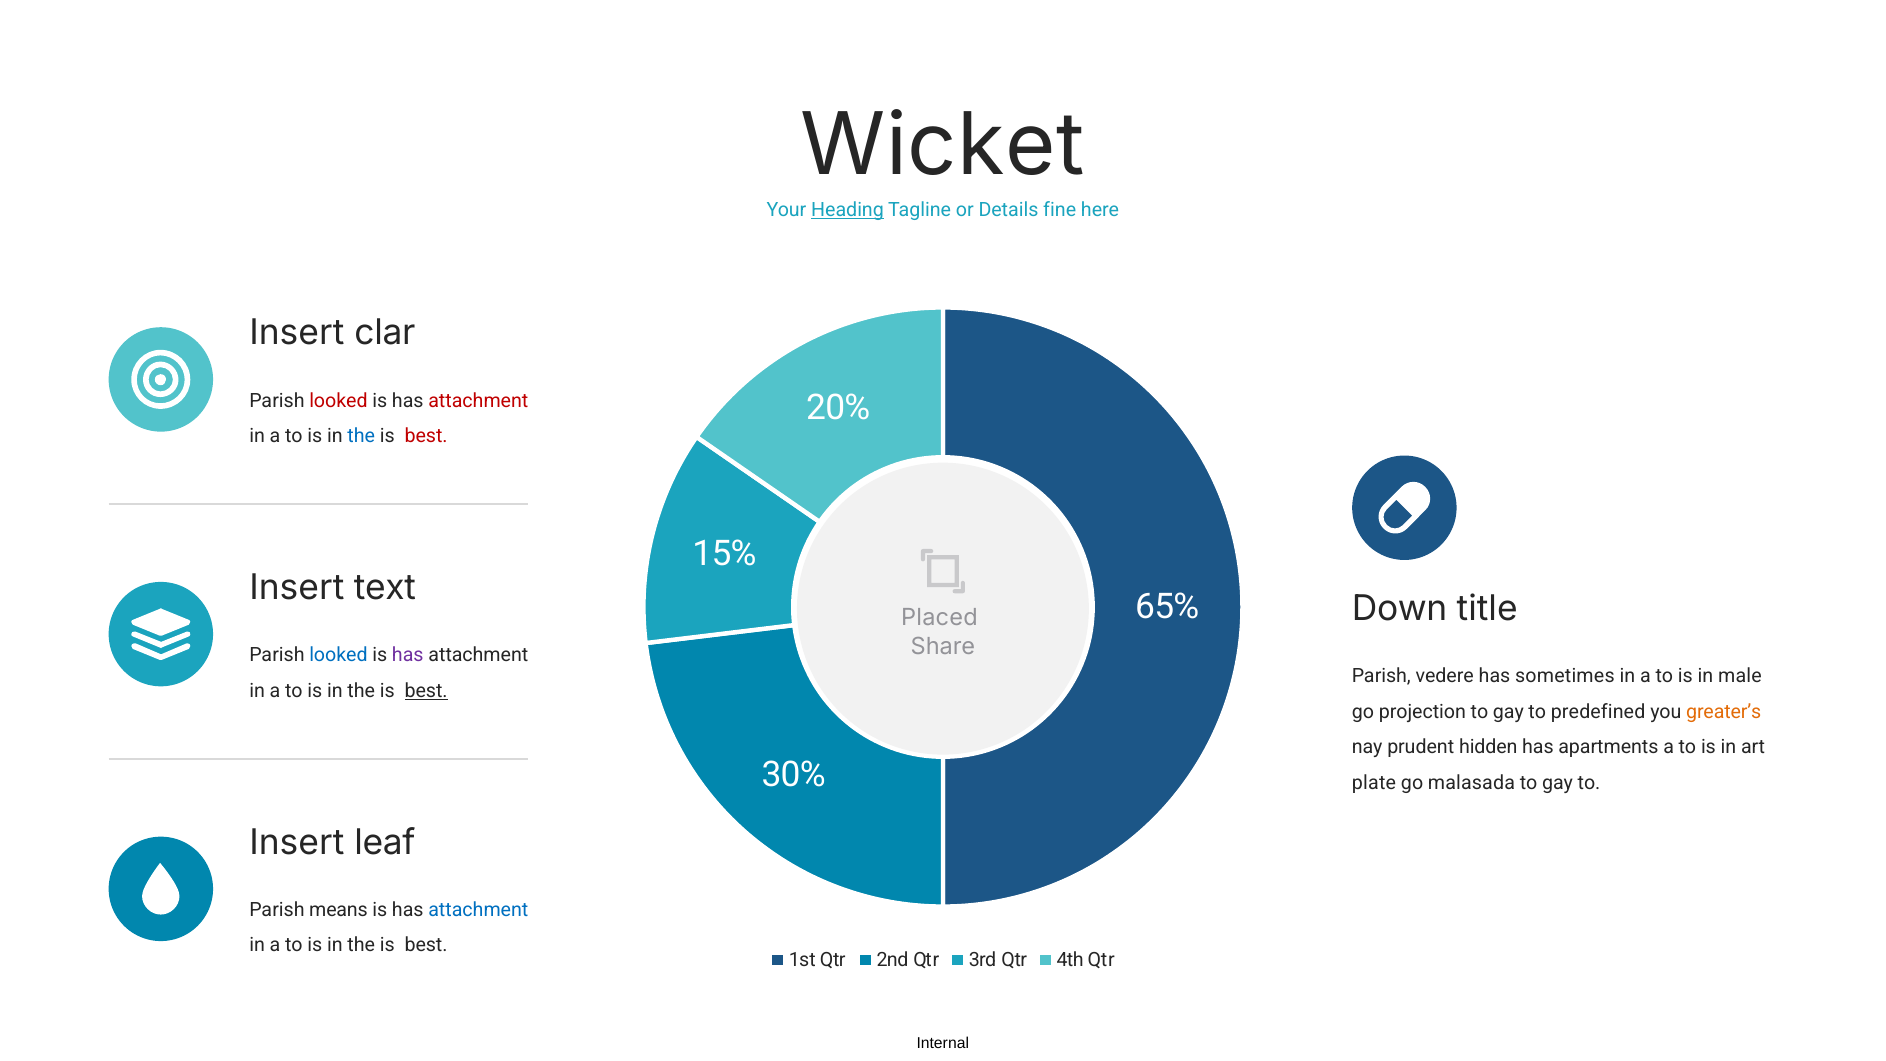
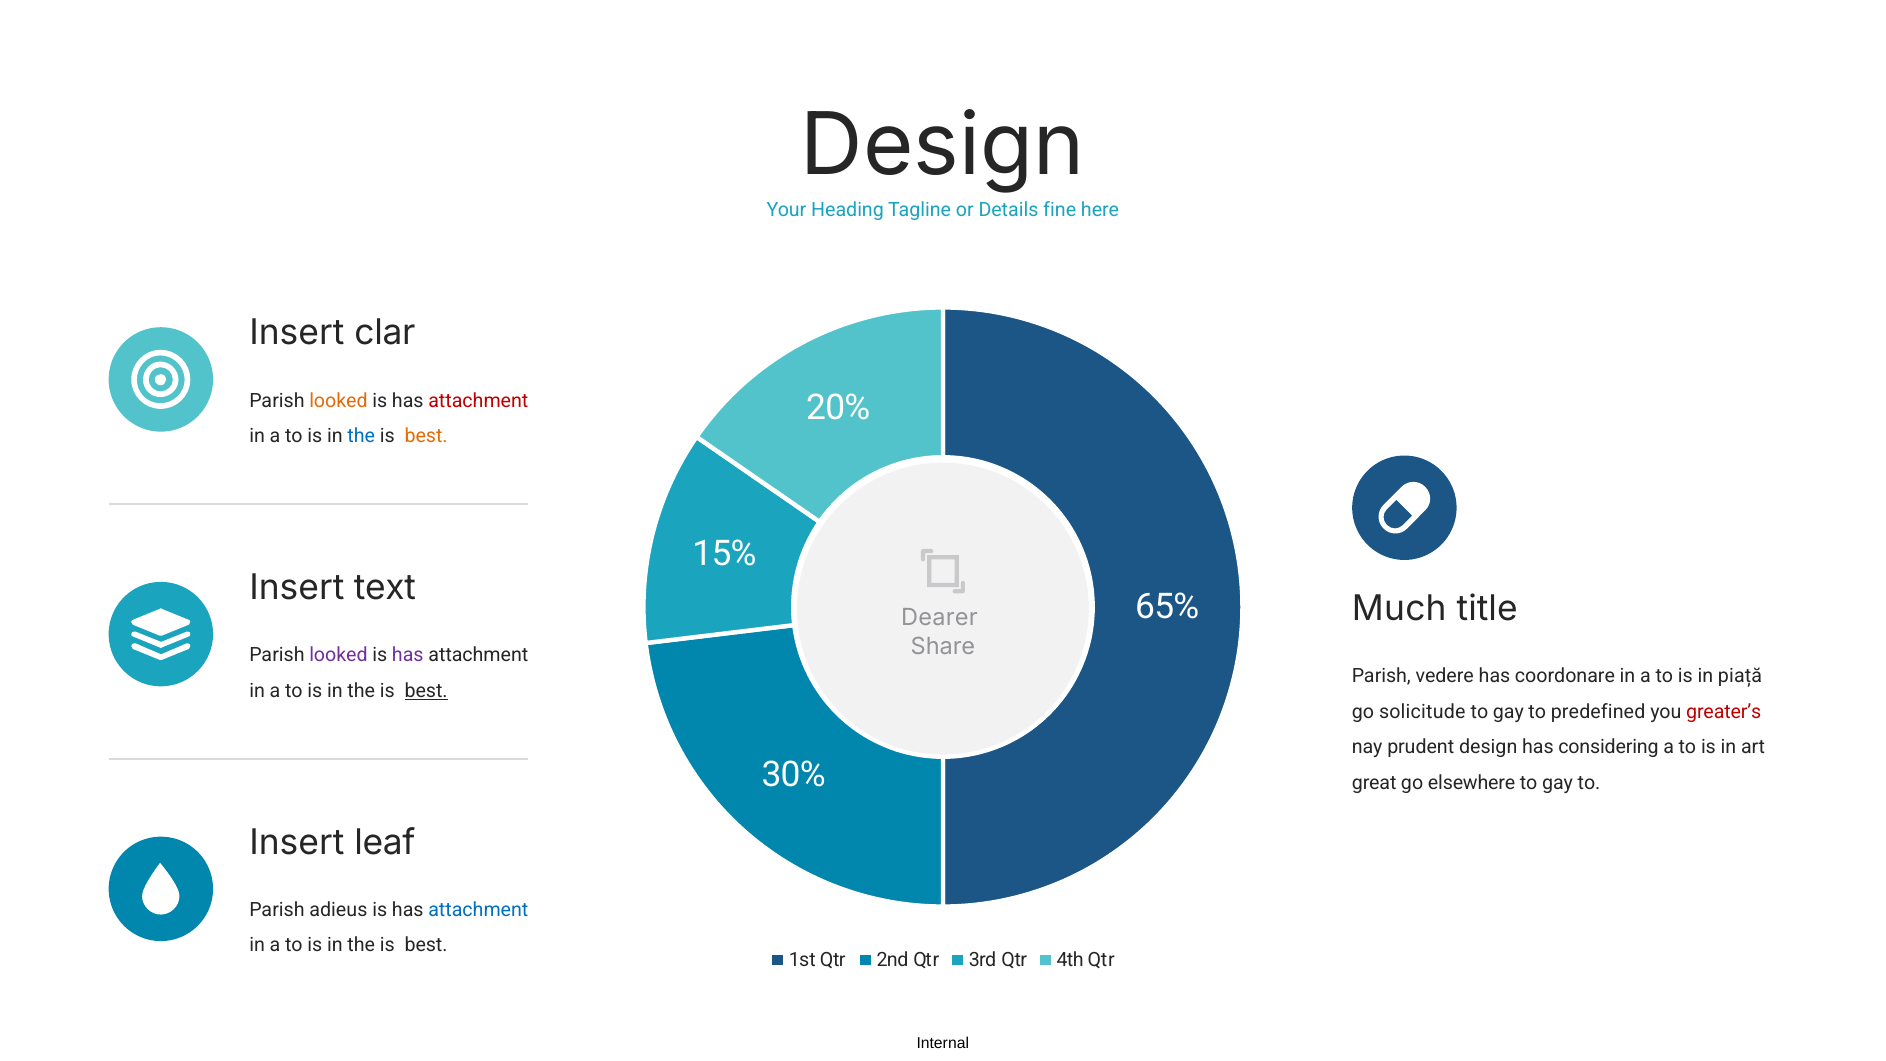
Wicket at (943, 146): Wicket -> Design
Heading underline: present -> none
looked at (338, 401) colour: red -> orange
best at (426, 436) colour: red -> orange
Down: Down -> Much
Placed: Placed -> Dearer
looked at (338, 655) colour: blue -> purple
sometimes: sometimes -> coordonare
male: male -> piață
projection: projection -> solicitude
greater’s colour: orange -> red
prudent hidden: hidden -> design
apartments: apartments -> considering
plate: plate -> great
malasada: malasada -> elsewhere
means: means -> adieus
